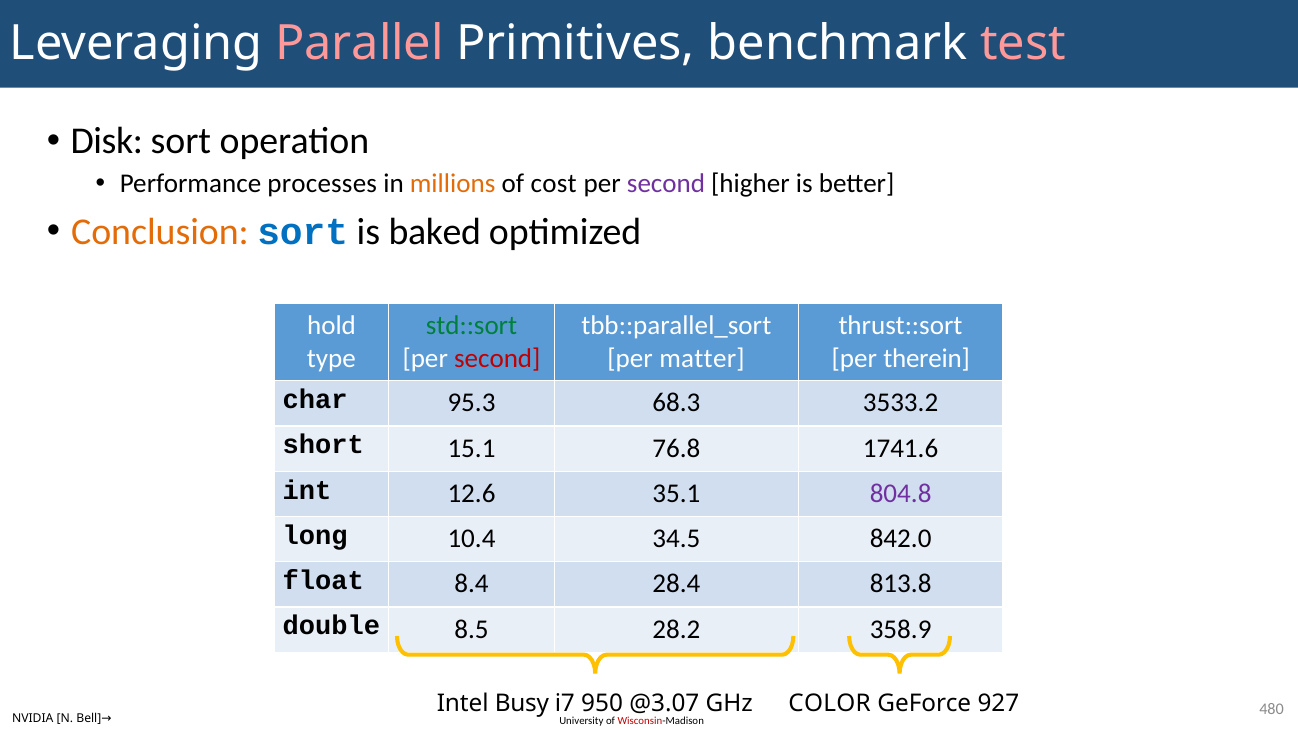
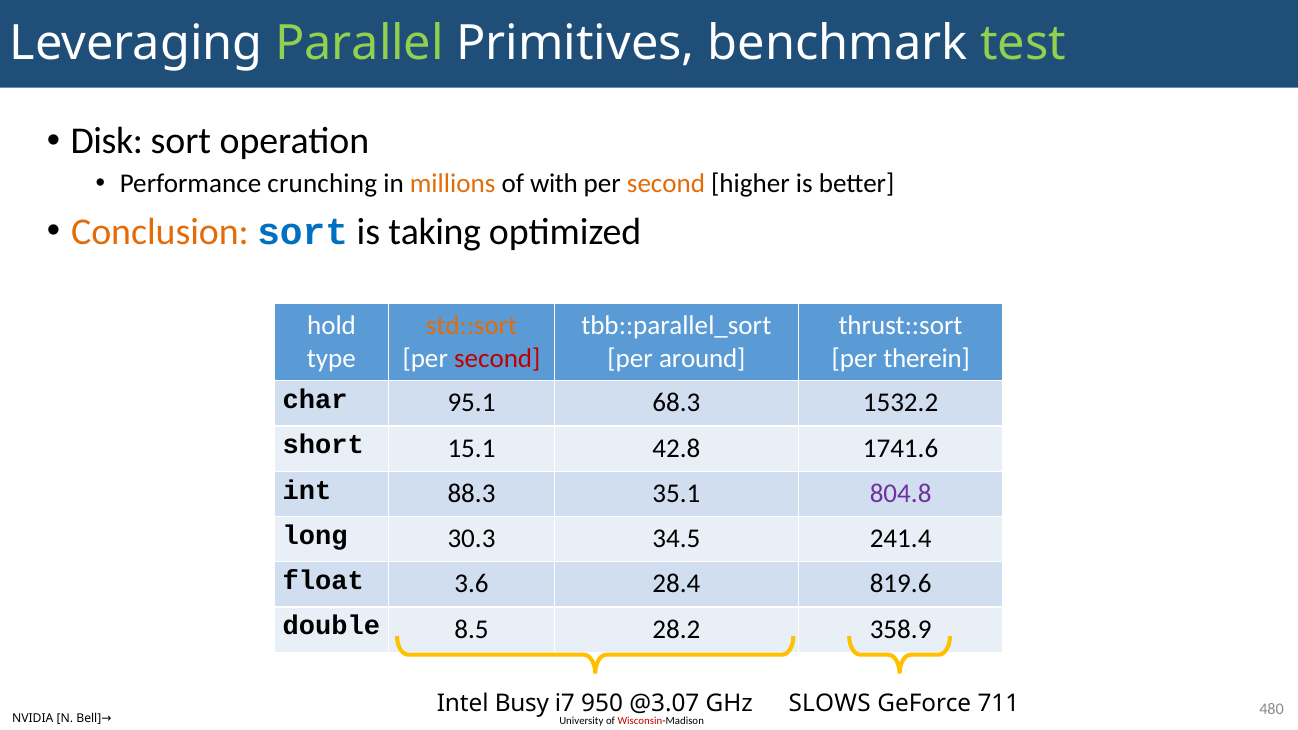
Parallel colour: pink -> light green
test colour: pink -> light green
processes: processes -> crunching
cost: cost -> with
second at (666, 183) colour: purple -> orange
baked: baked -> taking
std::sort colour: green -> orange
matter: matter -> around
95.3: 95.3 -> 95.1
3533.2: 3533.2 -> 1532.2
76.8: 76.8 -> 42.8
12.6: 12.6 -> 88.3
10.4: 10.4 -> 30.3
842.0: 842.0 -> 241.4
8.4: 8.4 -> 3.6
813.8: 813.8 -> 819.6
COLOR: COLOR -> SLOWS
927: 927 -> 711
